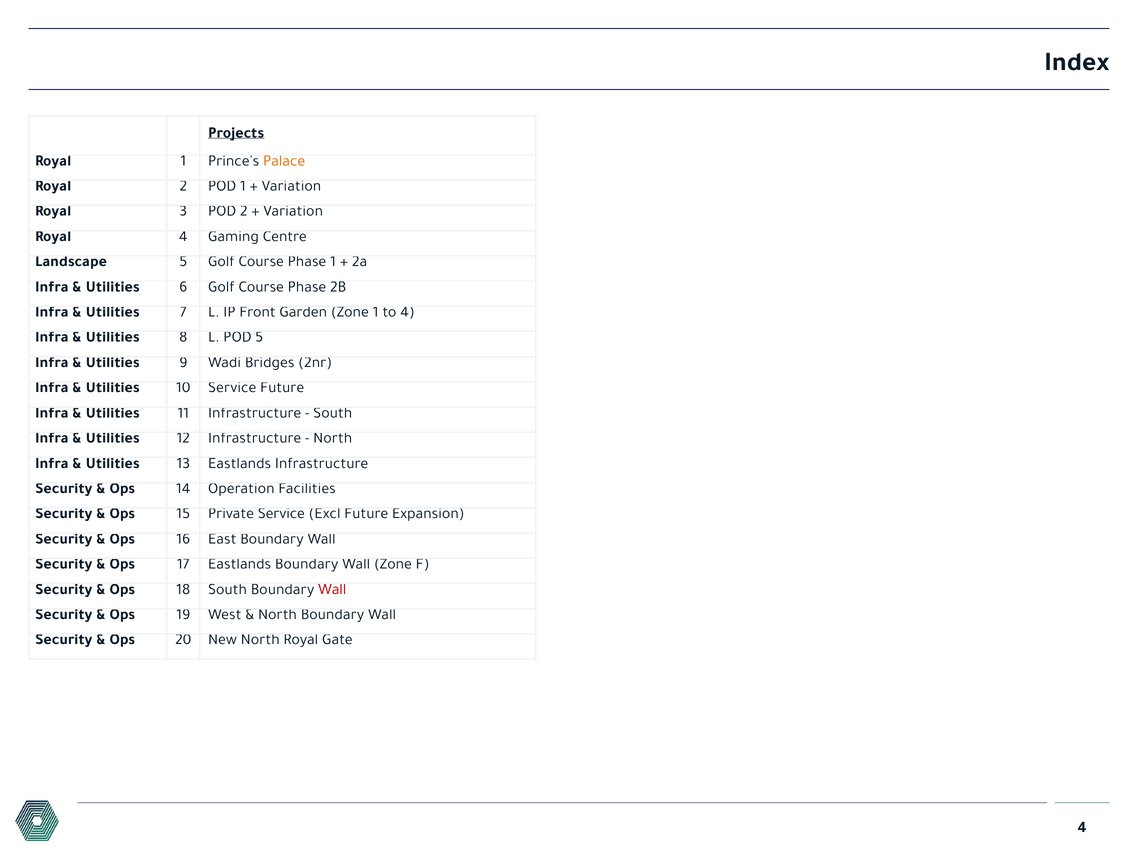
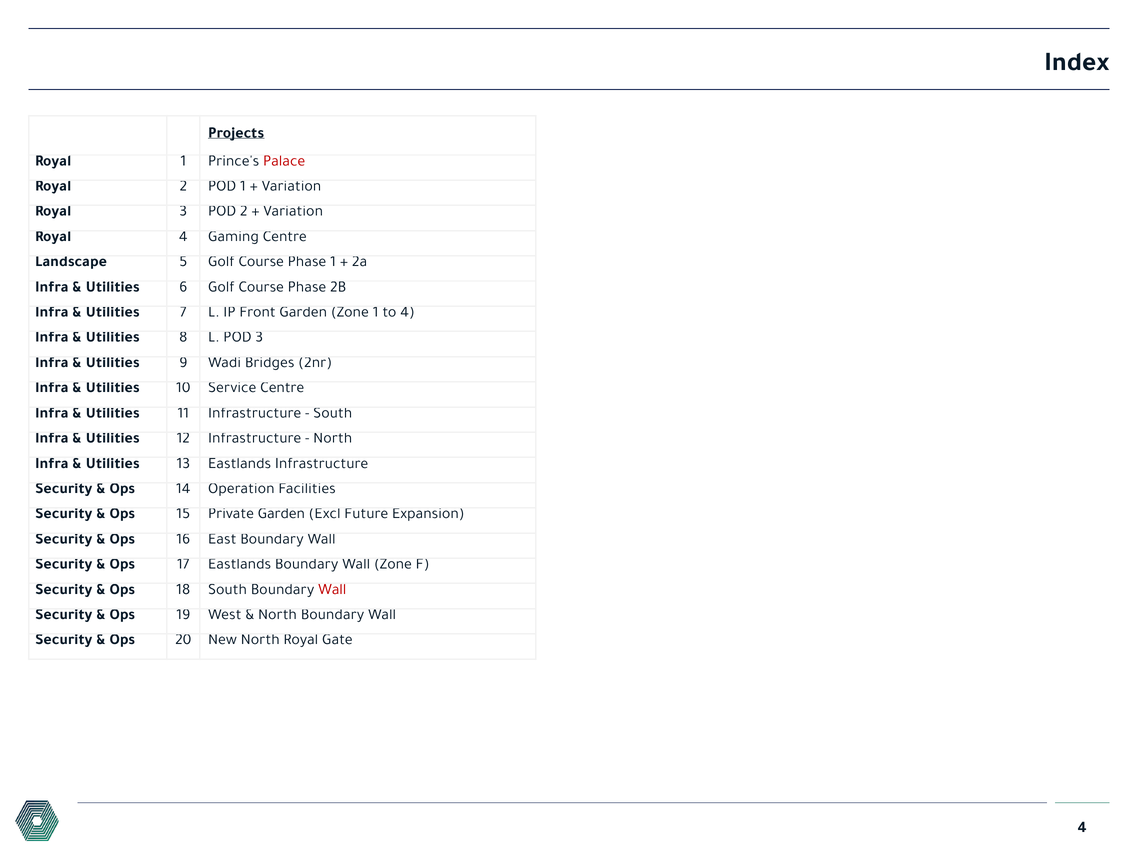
Palace colour: orange -> red
POD 5: 5 -> 3
Service Future: Future -> Centre
Private Service: Service -> Garden
